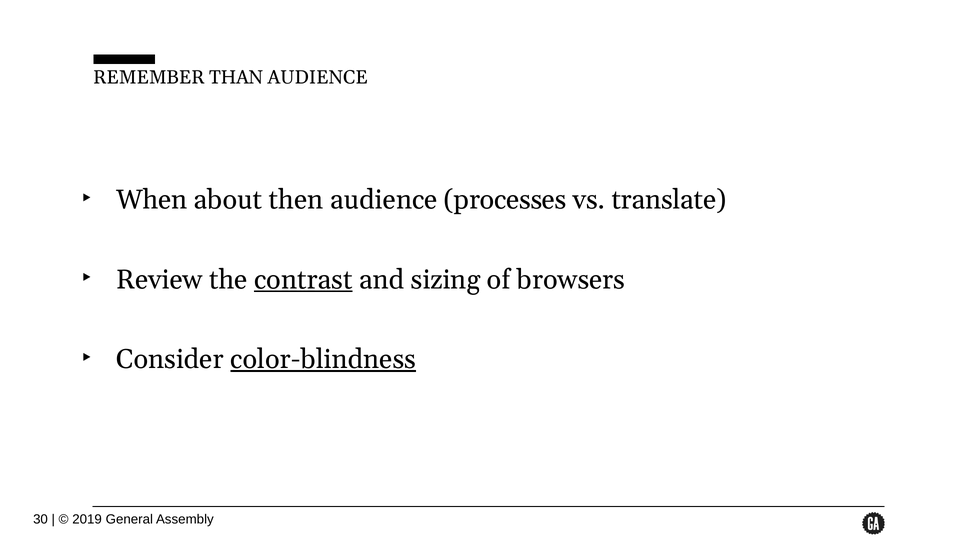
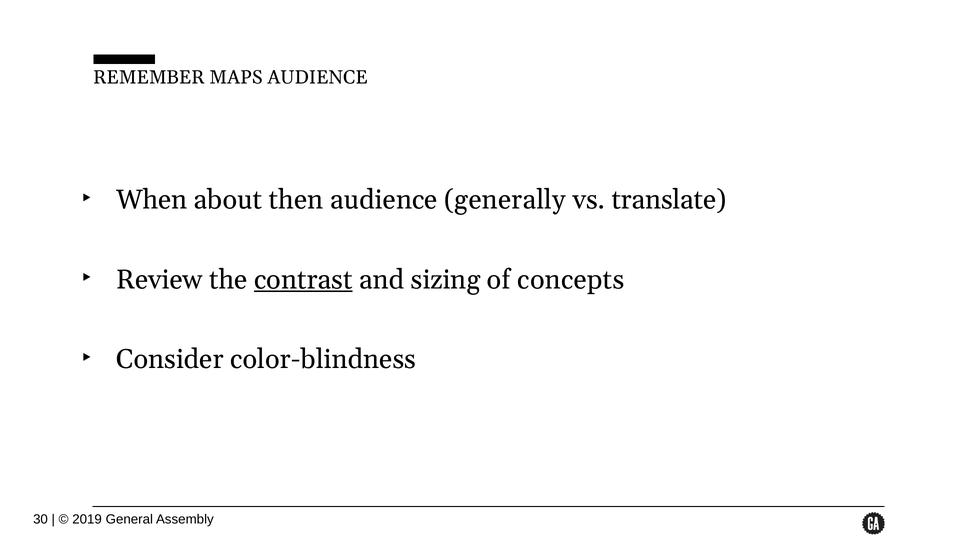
THAN: THAN -> MAPS
processes: processes -> generally
browsers: browsers -> concepts
color-blindness underline: present -> none
